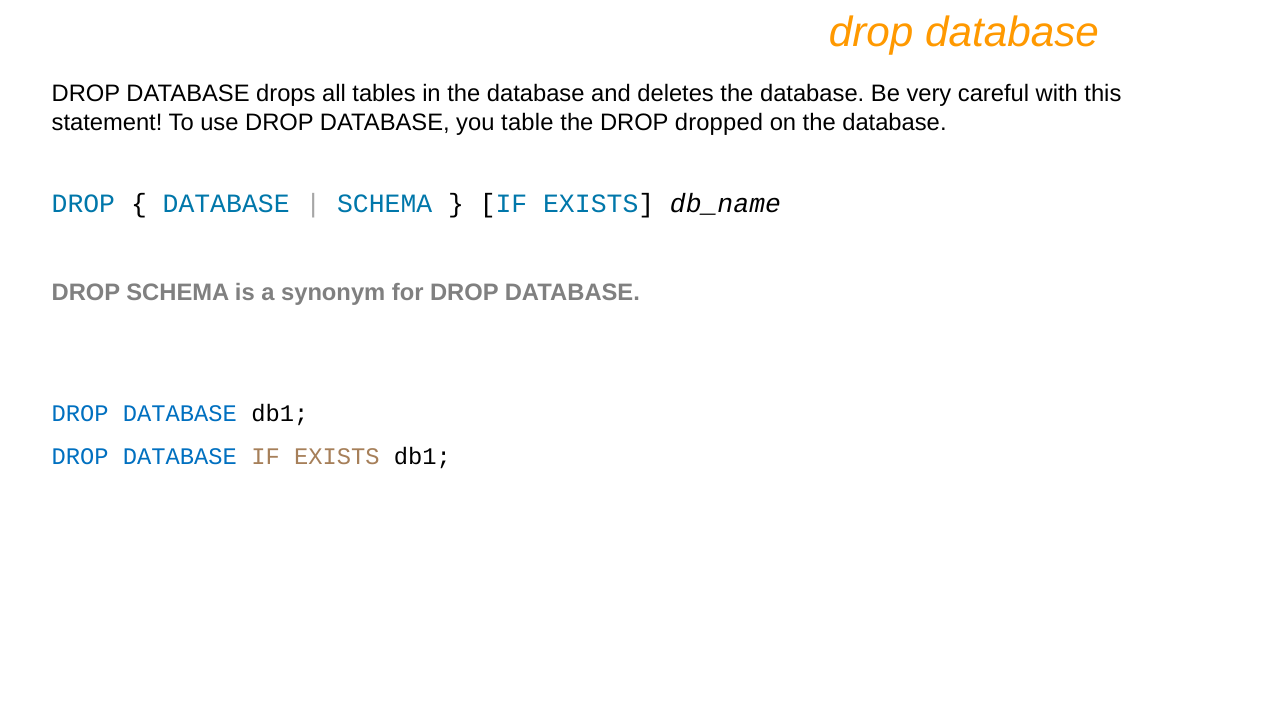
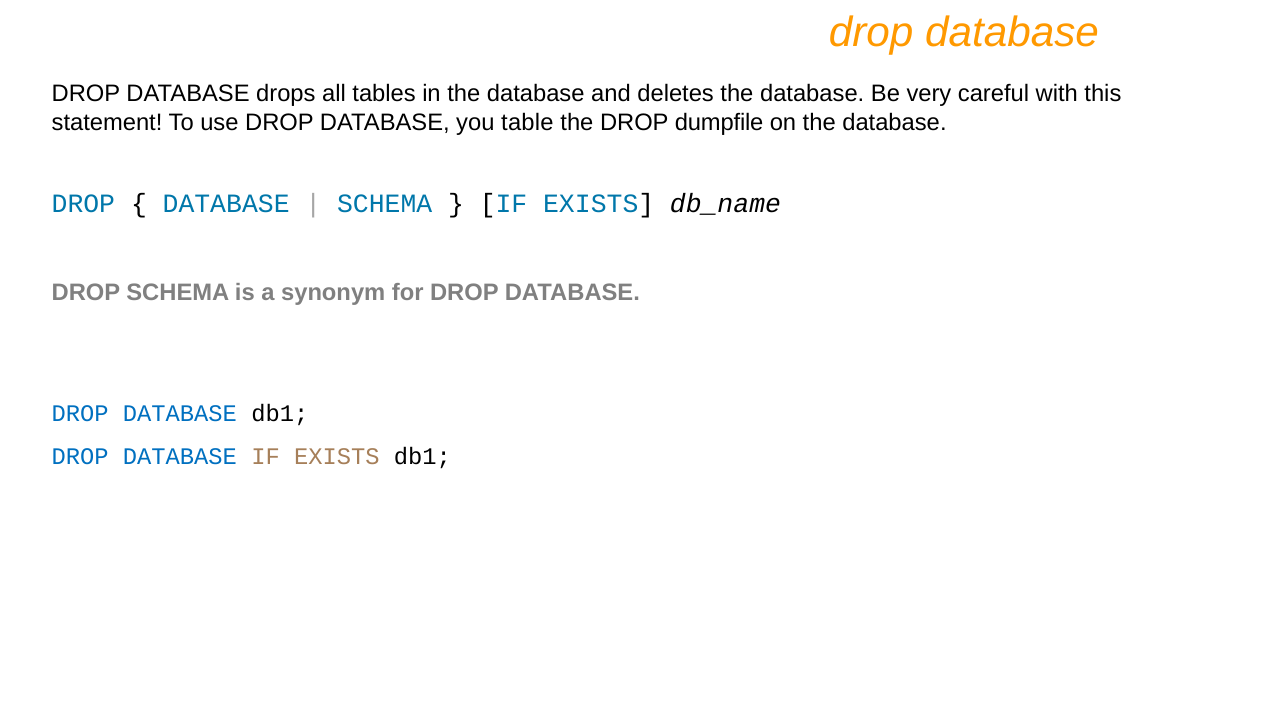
dropped: dropped -> dumpfile
